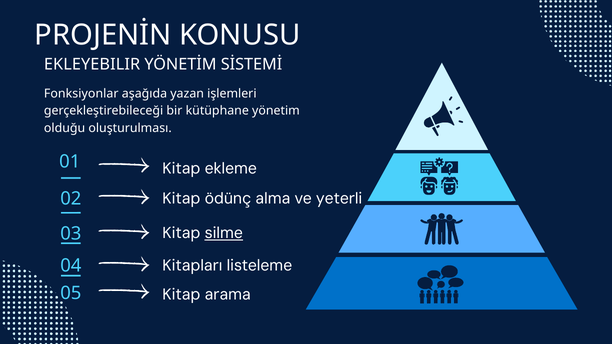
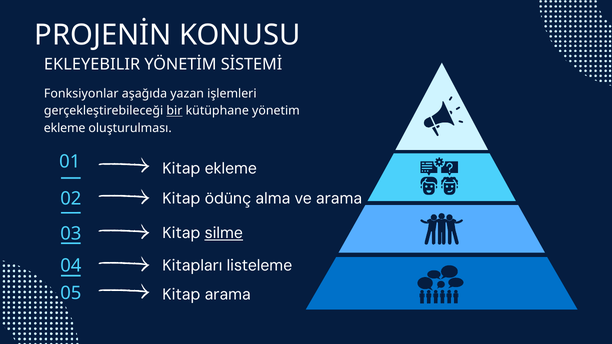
bir underline: none -> present
olduğu at (65, 128): olduğu -> ekleme
ve yeterli: yeterli -> arama
